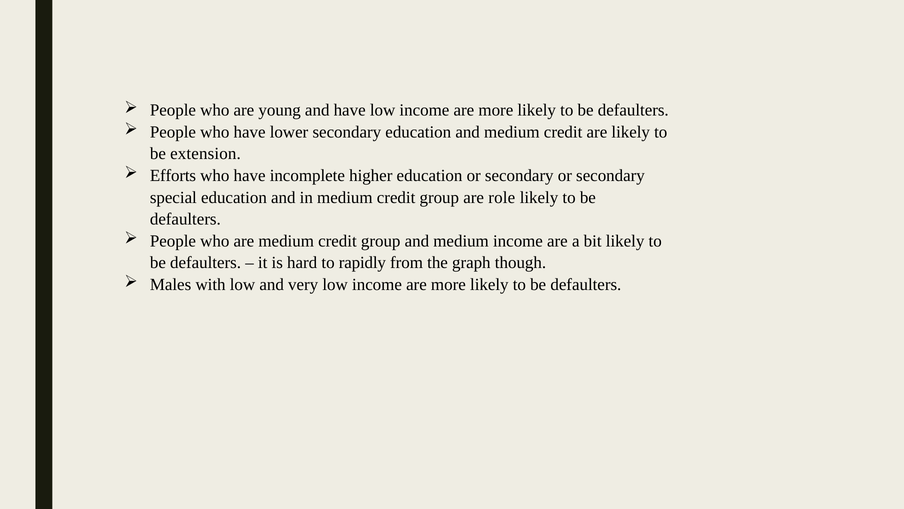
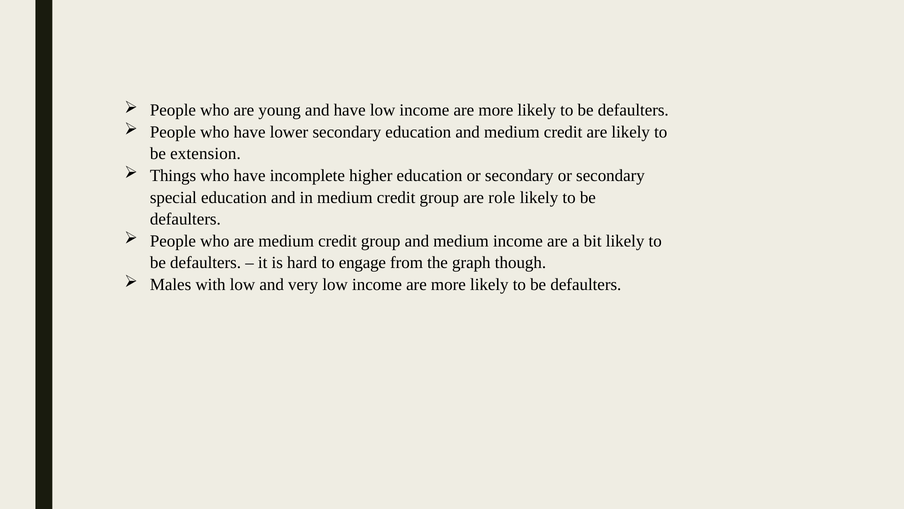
Efforts: Efforts -> Things
rapidly: rapidly -> engage
